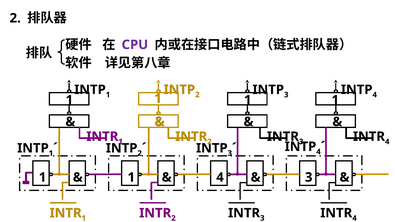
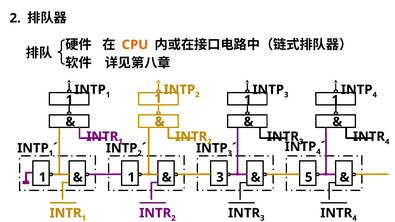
CPU colour: purple -> orange
4 at (220, 177): 4 -> 3
3 at (309, 177): 3 -> 5
